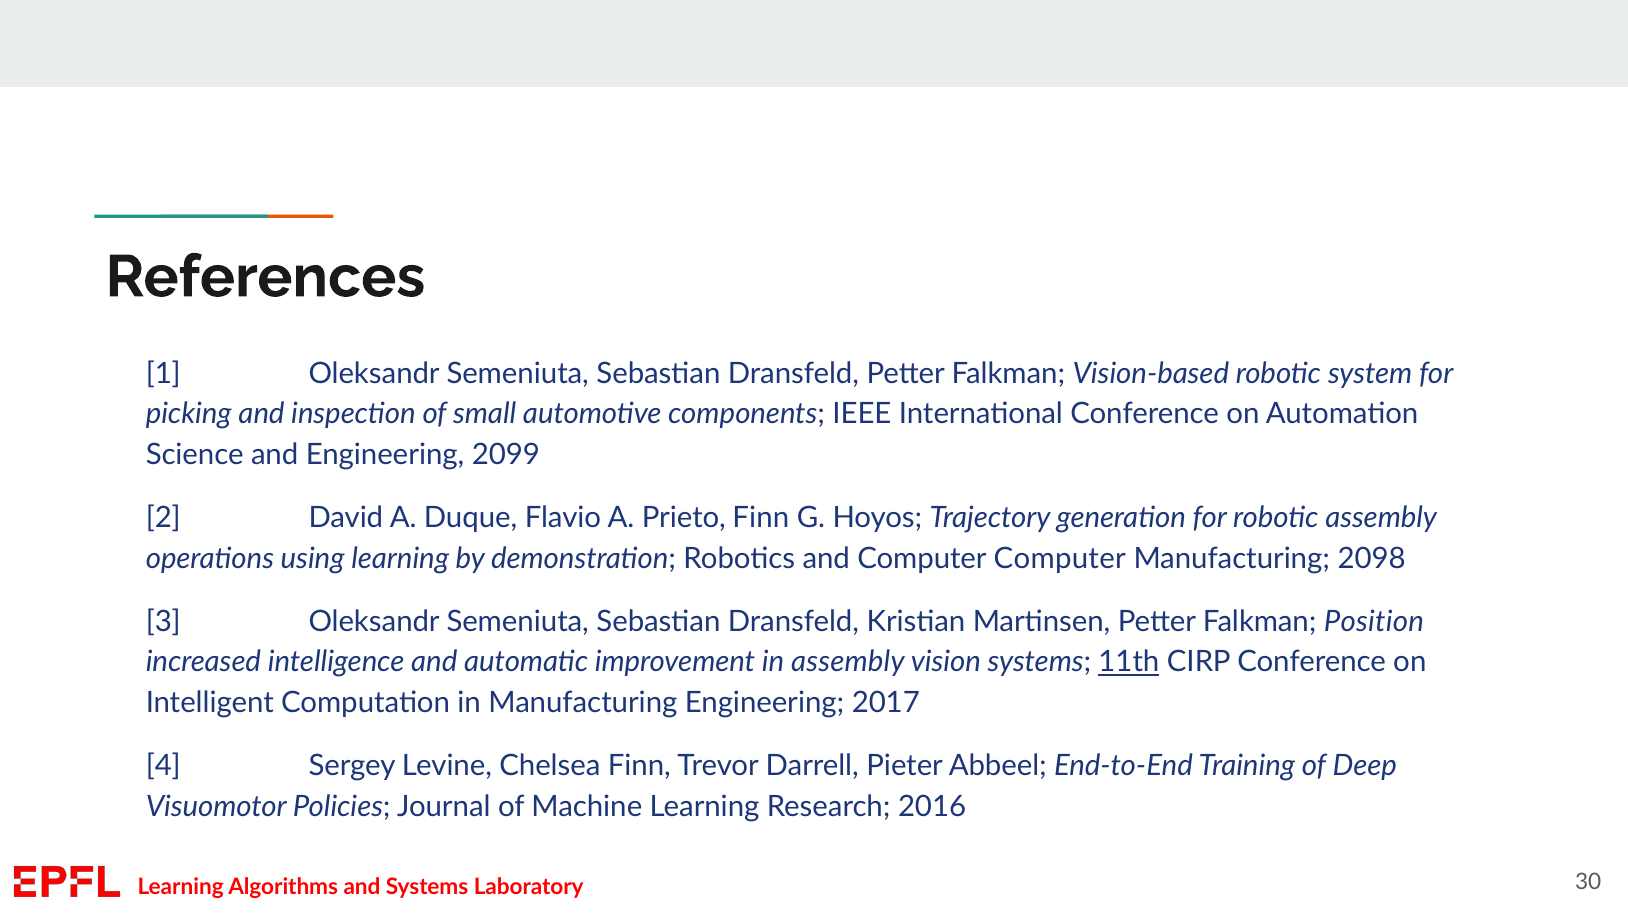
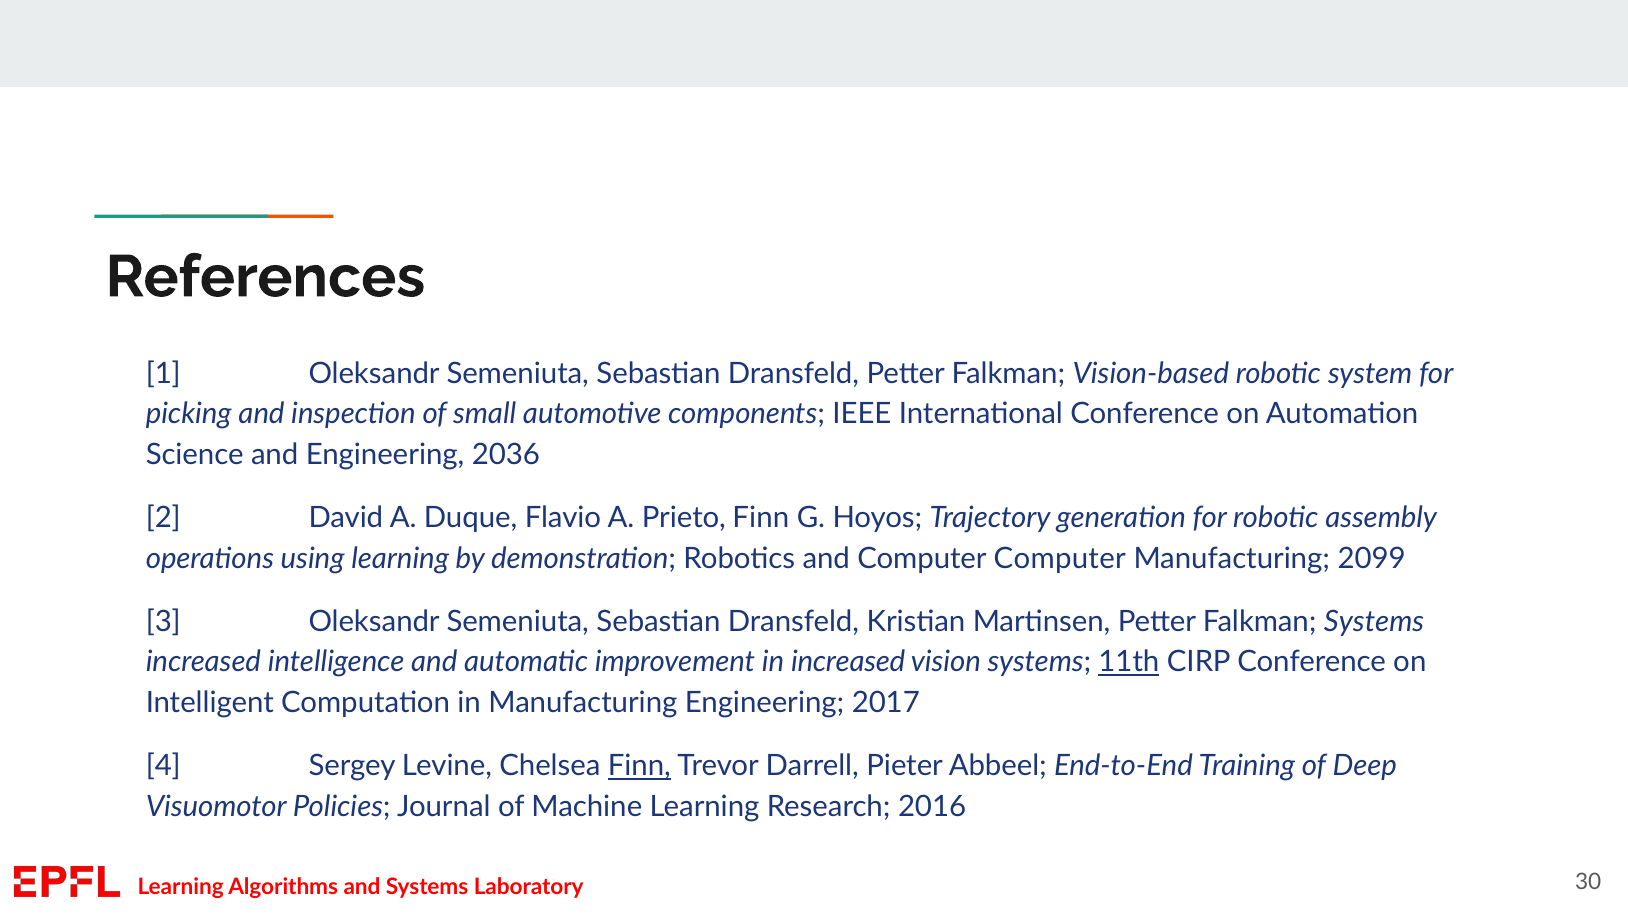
2099: 2099 -> 2036
2098: 2098 -> 2099
Falkman Position: Position -> Systems
in assembly: assembly -> increased
Finn at (639, 766) underline: none -> present
